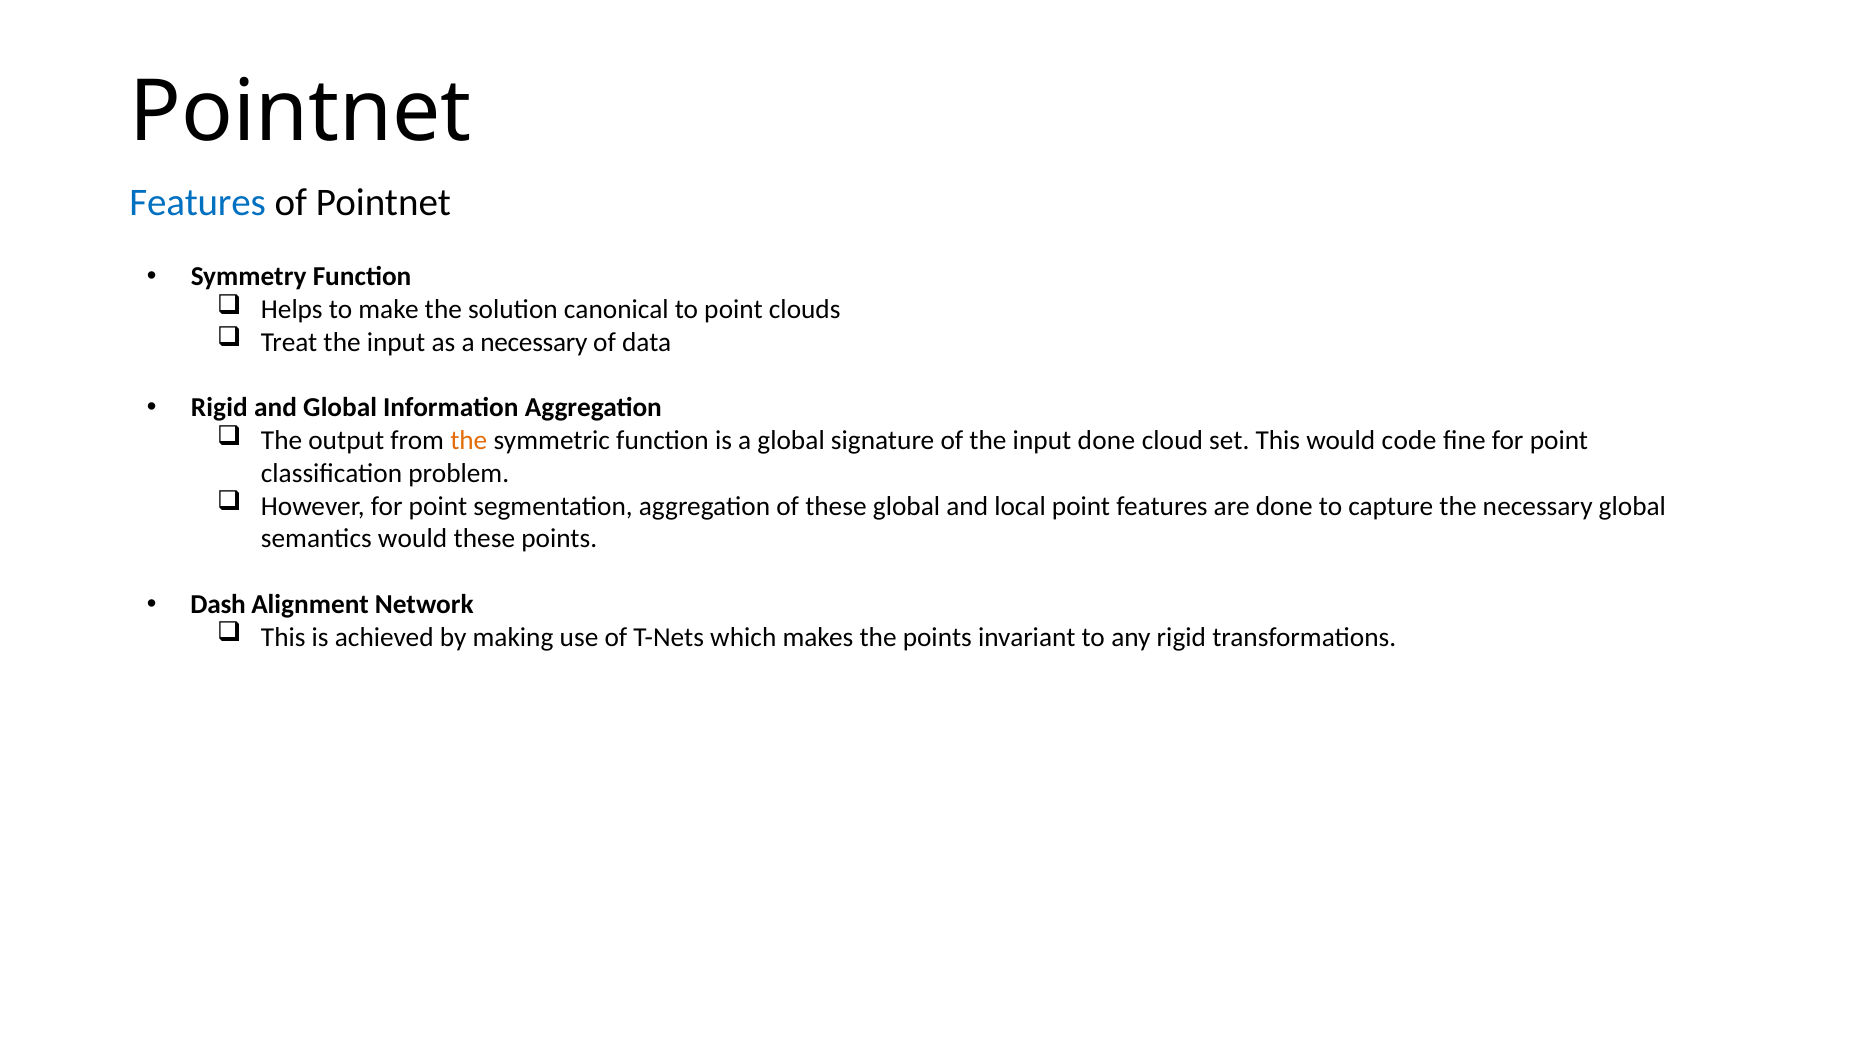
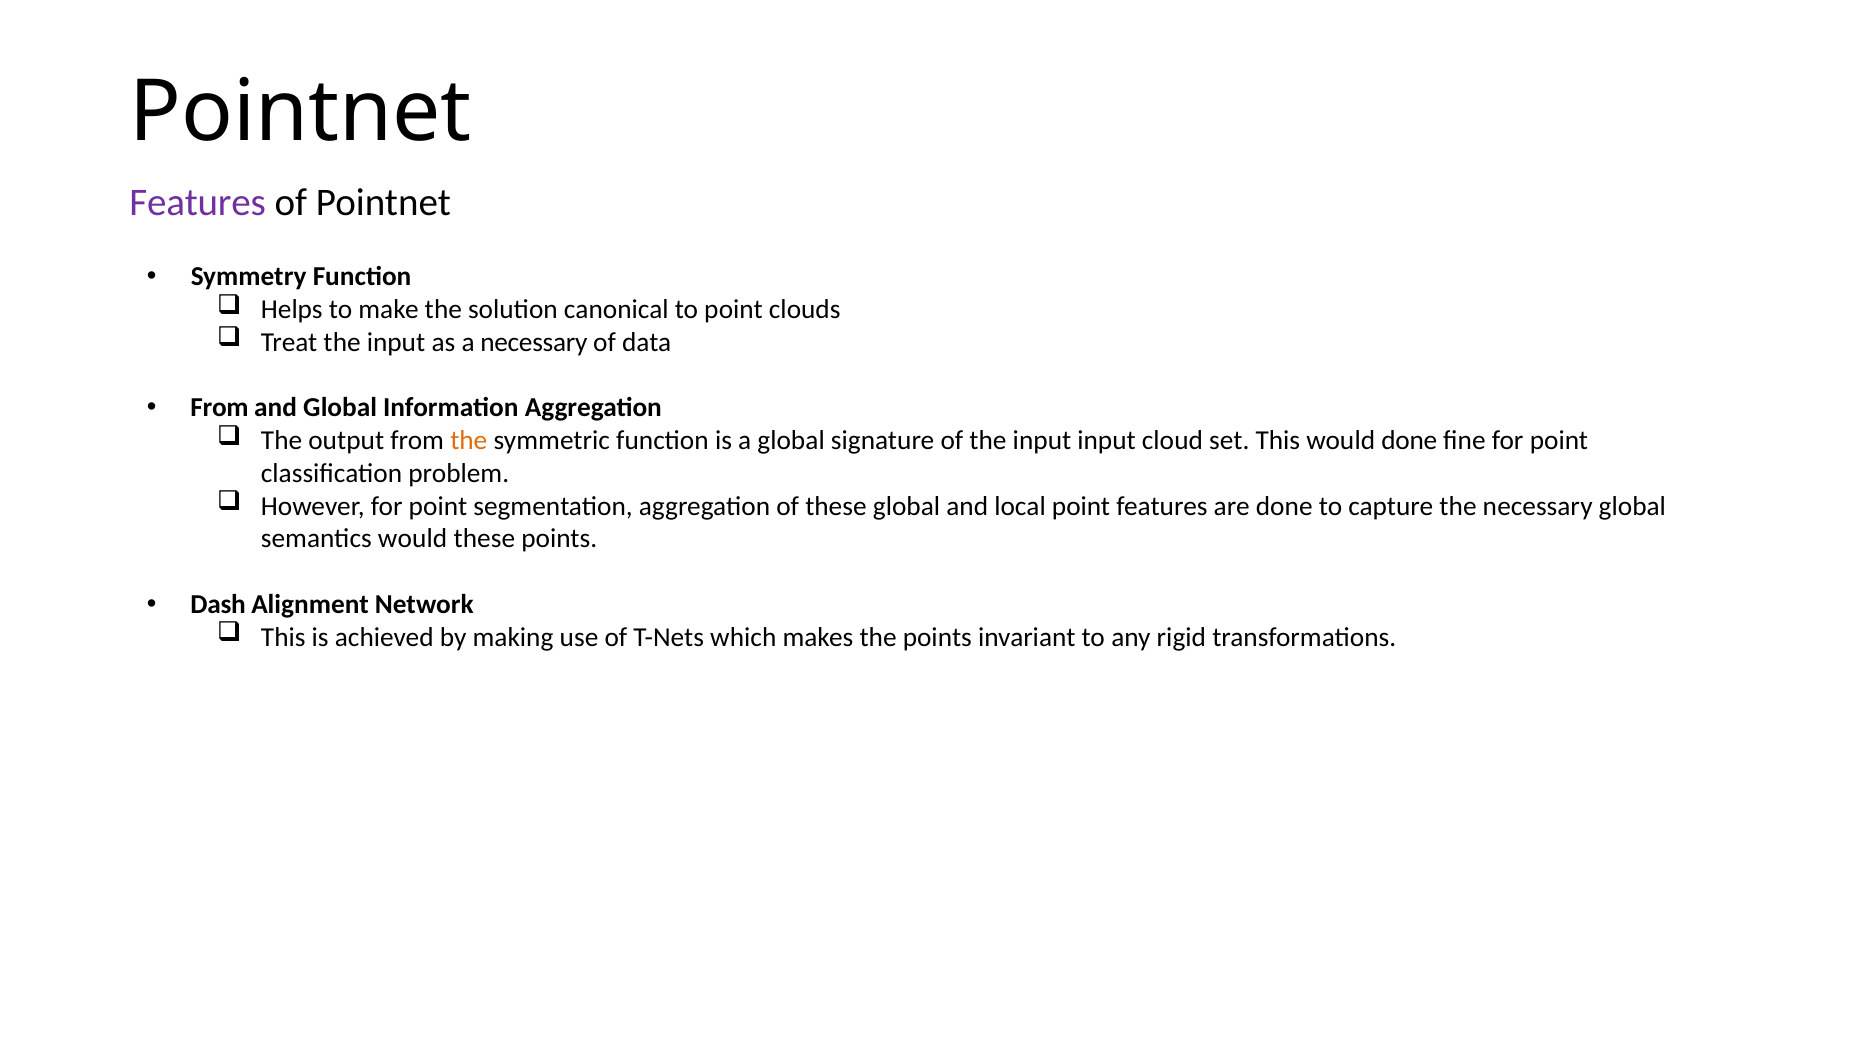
Features at (198, 203) colour: blue -> purple
Rigid at (219, 408): Rigid -> From
input done: done -> input
would code: code -> done
